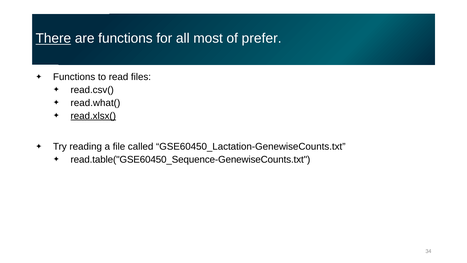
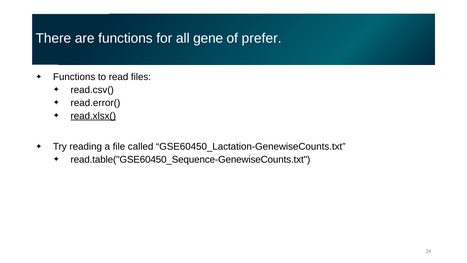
There underline: present -> none
most: most -> gene
read.what(: read.what( -> read.error(
